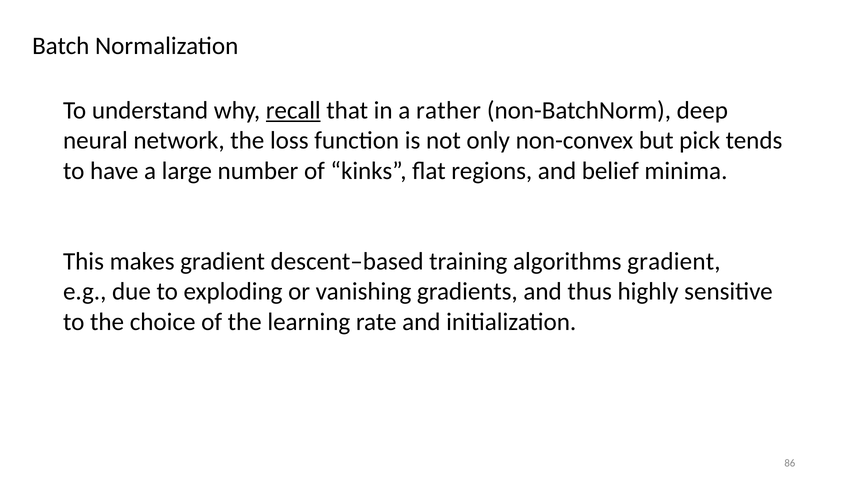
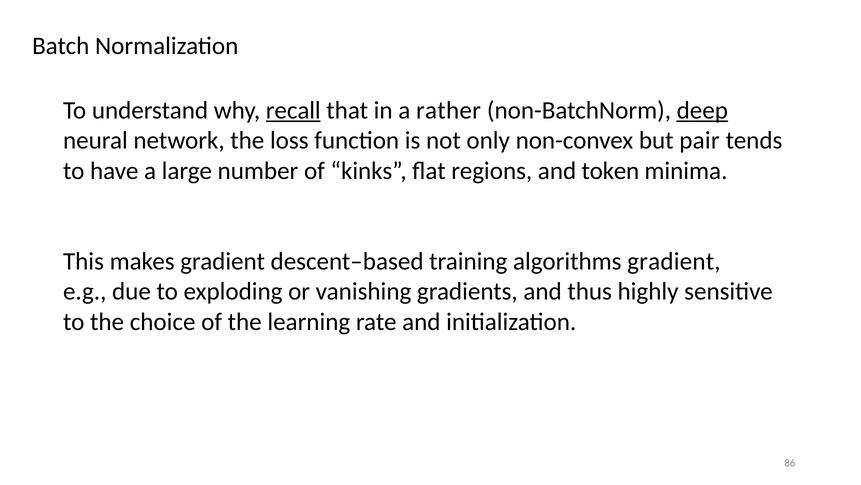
deep underline: none -> present
pick: pick -> pair
belief: belief -> token
